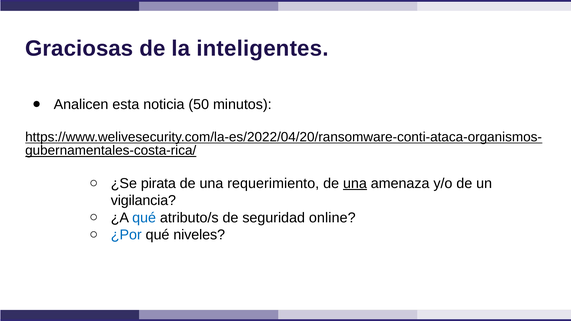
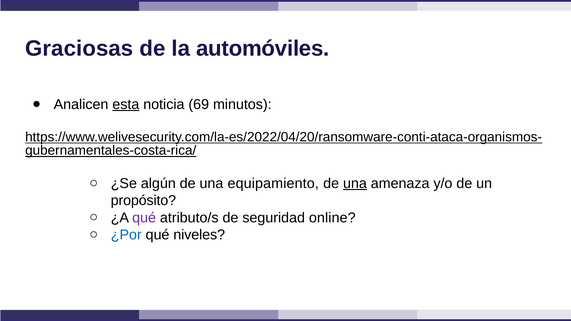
inteligentes: inteligentes -> automóviles
esta underline: none -> present
50: 50 -> 69
pirata: pirata -> algún
requerimiento: requerimiento -> equipamiento
vigilancia: vigilancia -> propósito
qué at (144, 218) colour: blue -> purple
